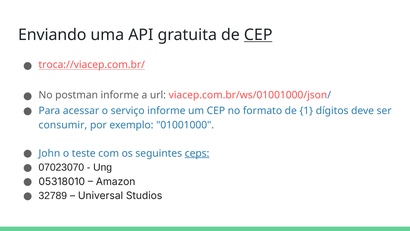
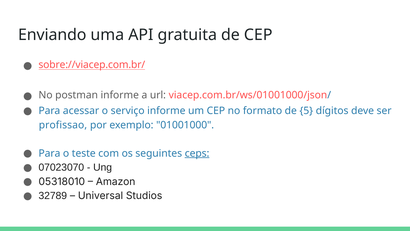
CEP at (258, 35) underline: present -> none
troca://viacep.com.br/: troca://viacep.com.br/ -> sobre://viacep.com.br/
1: 1 -> 5
consumir: consumir -> profissao
John at (49, 153): John -> Para
